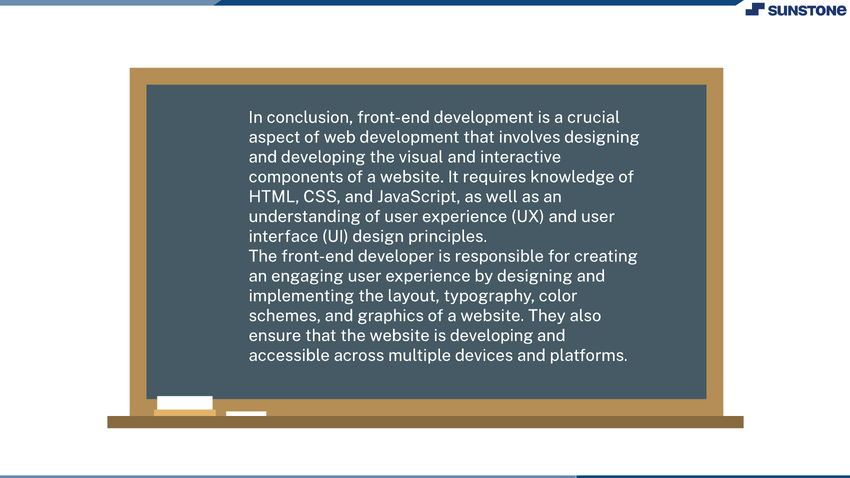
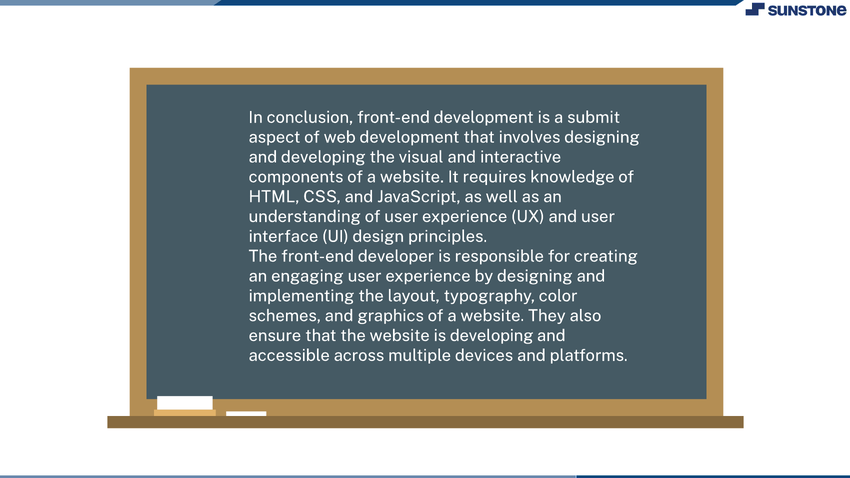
crucial: crucial -> submit
